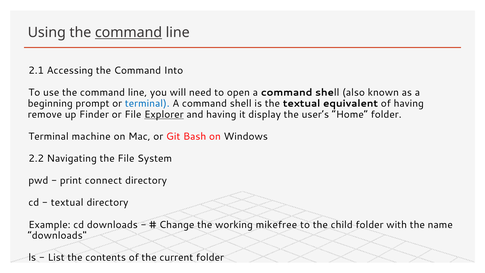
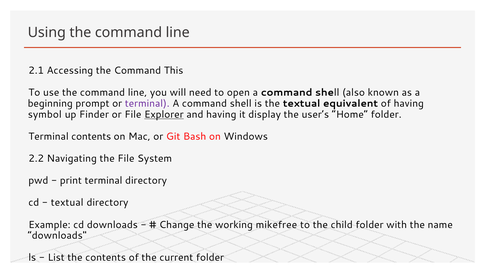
command at (128, 33) underline: present -> none
Into: Into -> This
terminal at (147, 103) colour: blue -> purple
remove: remove -> symbol
Terminal machine: machine -> contents
print connect: connect -> terminal
